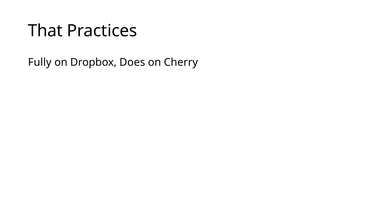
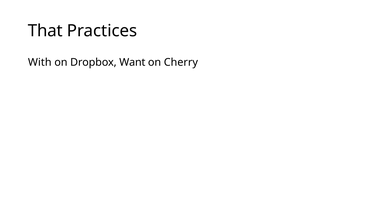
Fully: Fully -> With
Does: Does -> Want
